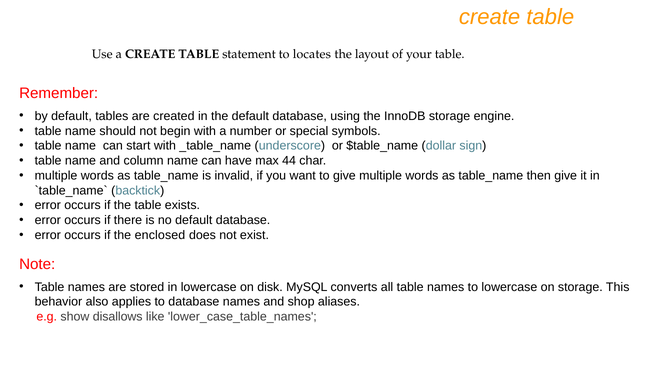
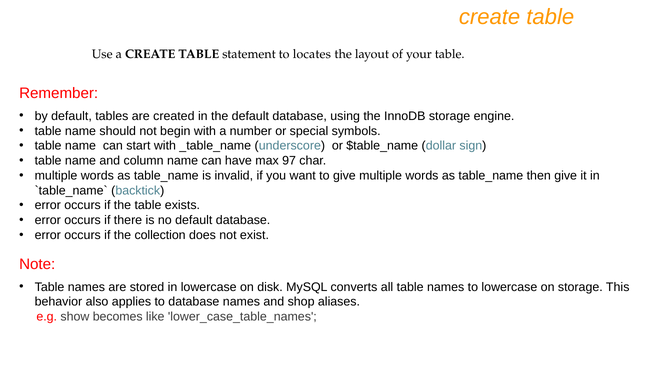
44: 44 -> 97
enclosed: enclosed -> collection
disallows: disallows -> becomes
